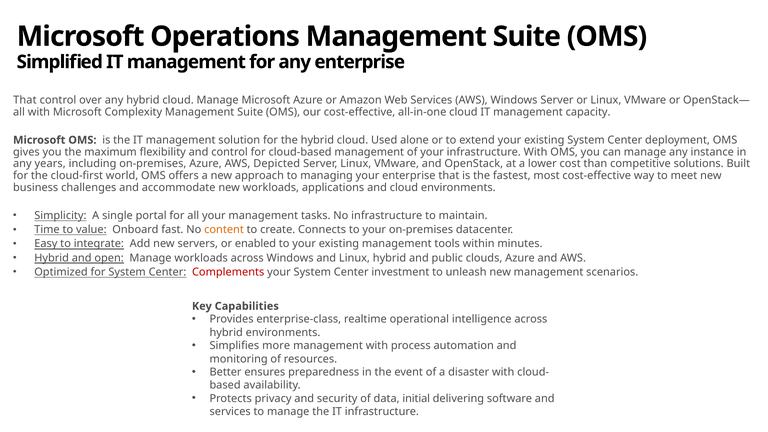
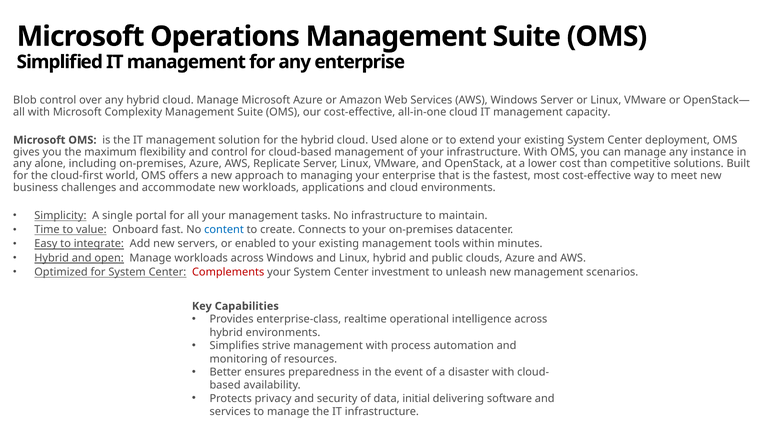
That at (25, 100): That -> Blob
any years: years -> alone
Depicted: Depicted -> Replicate
content colour: orange -> blue
more: more -> strive
